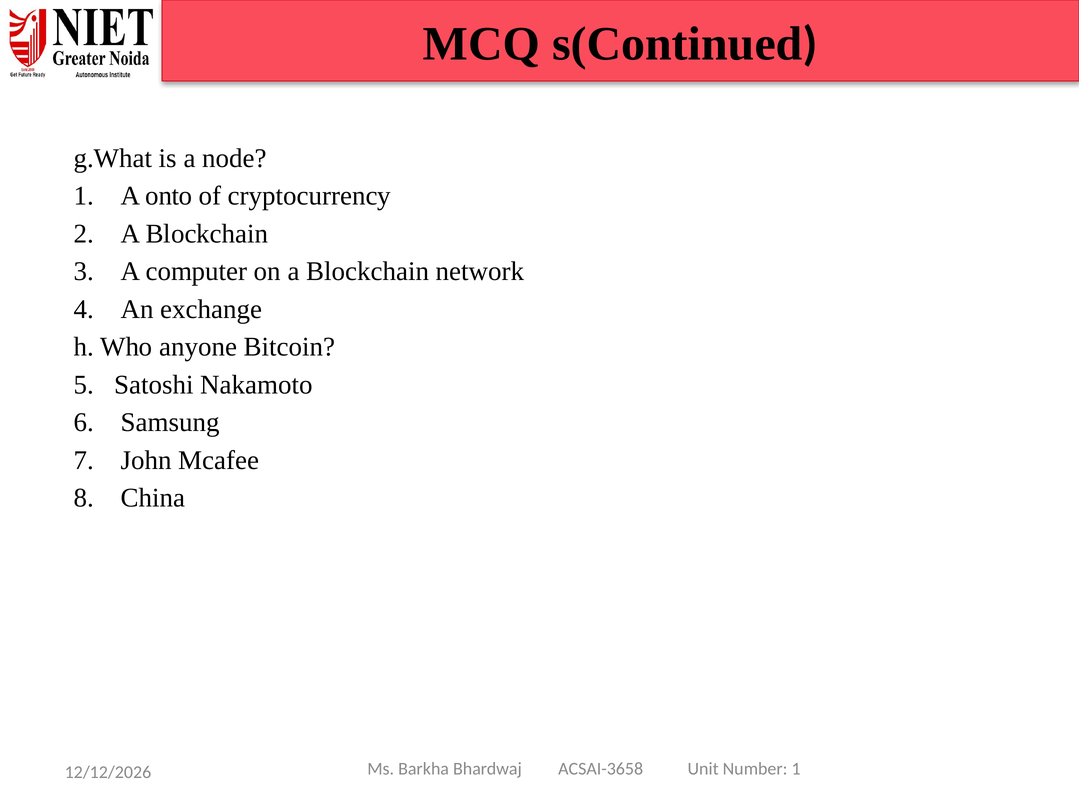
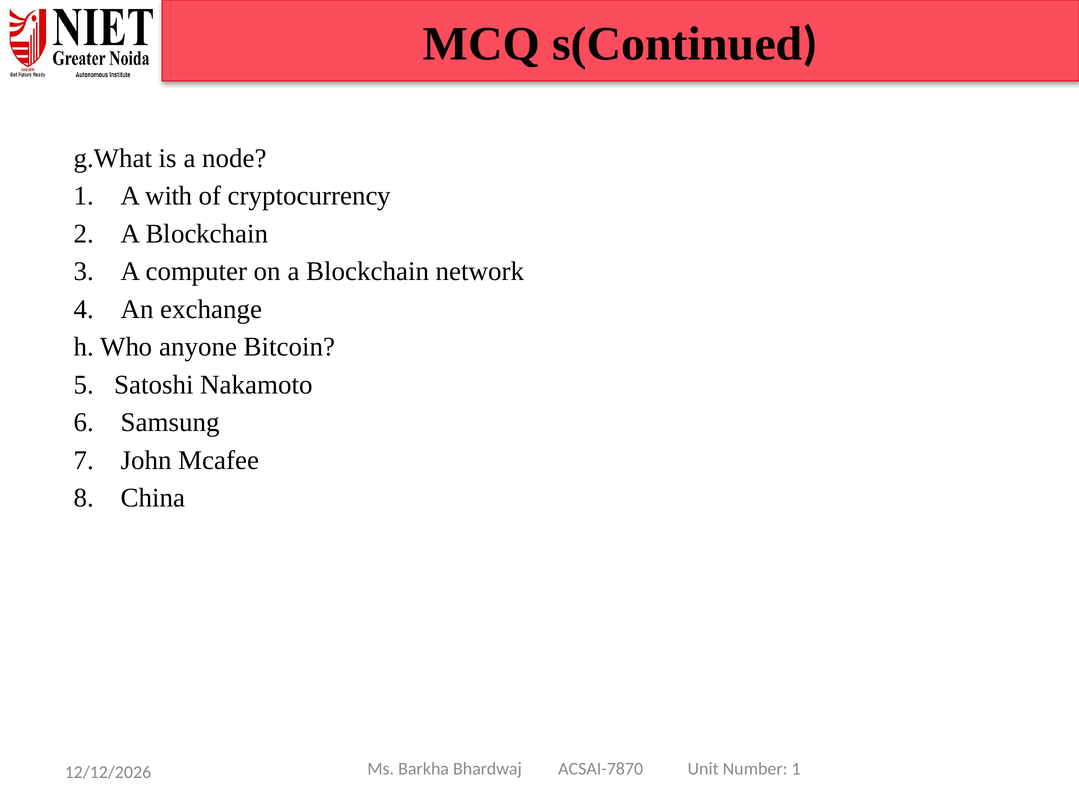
onto: onto -> with
ACSAI-3658: ACSAI-3658 -> ACSAI-7870
